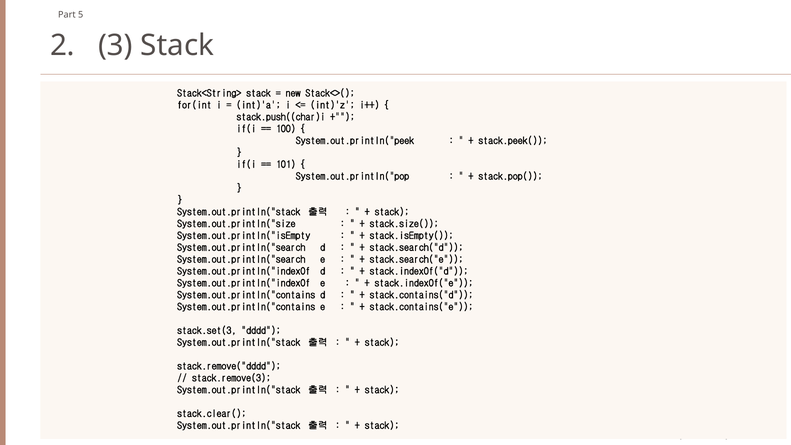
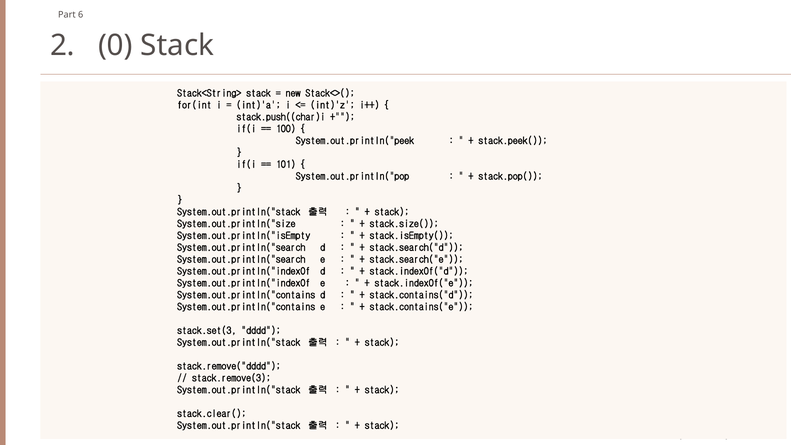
5: 5 -> 6
3: 3 -> 0
